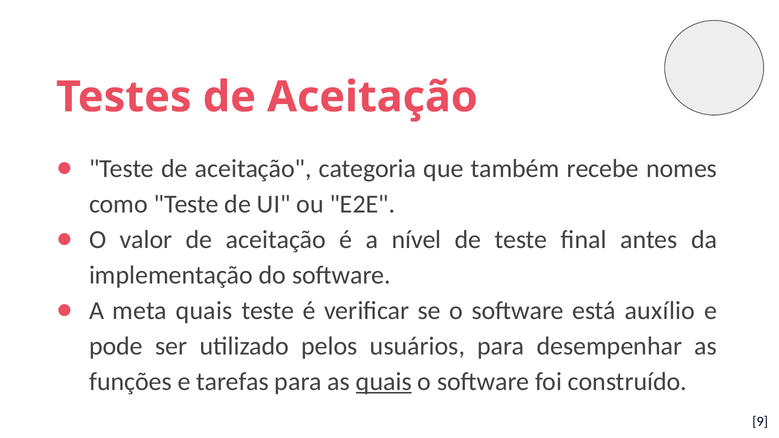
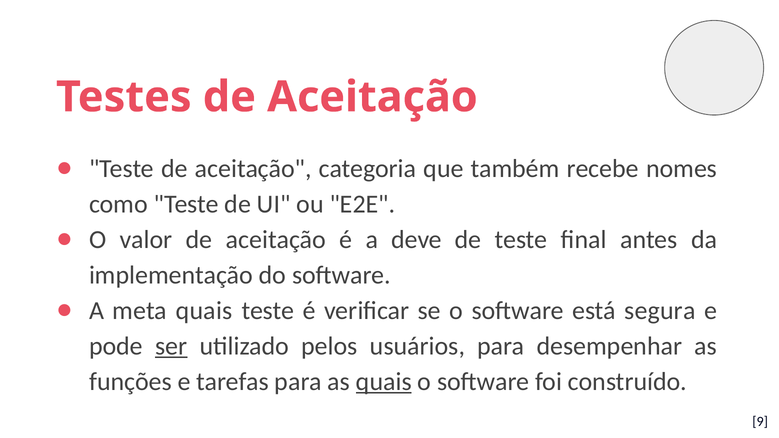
nível: nível -> deve
auxílio: auxílio -> segura
ser underline: none -> present
